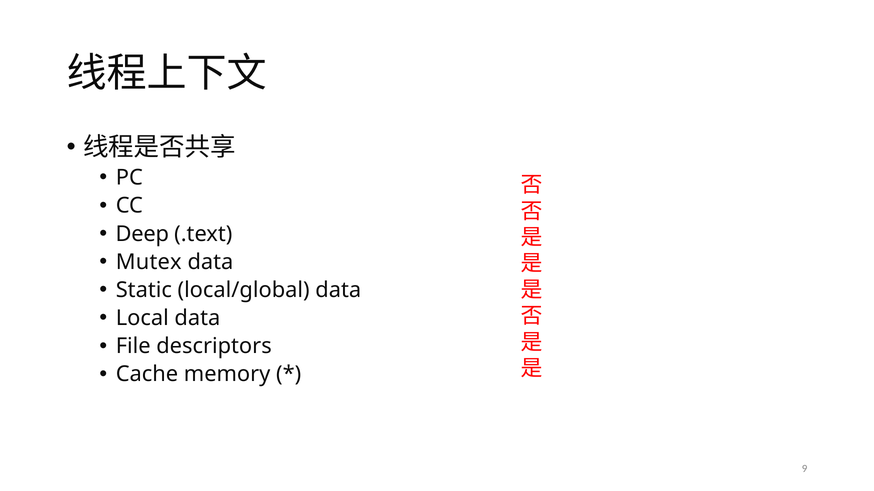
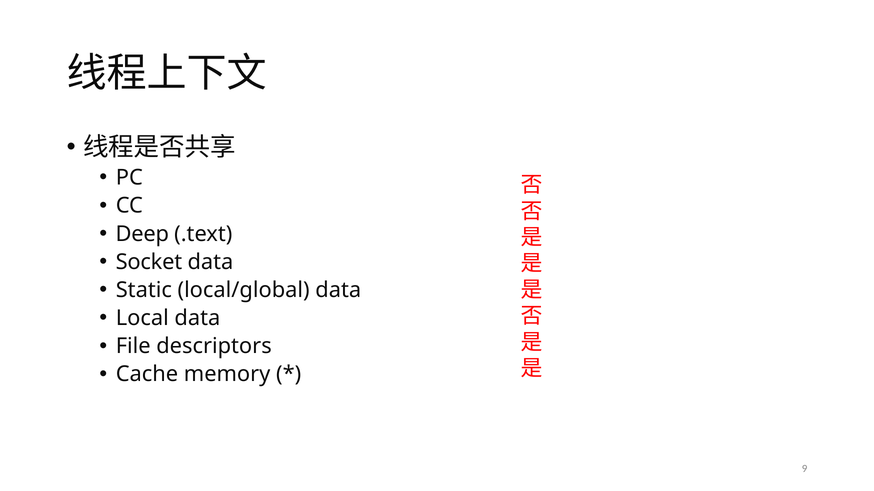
Mutex: Mutex -> Socket
